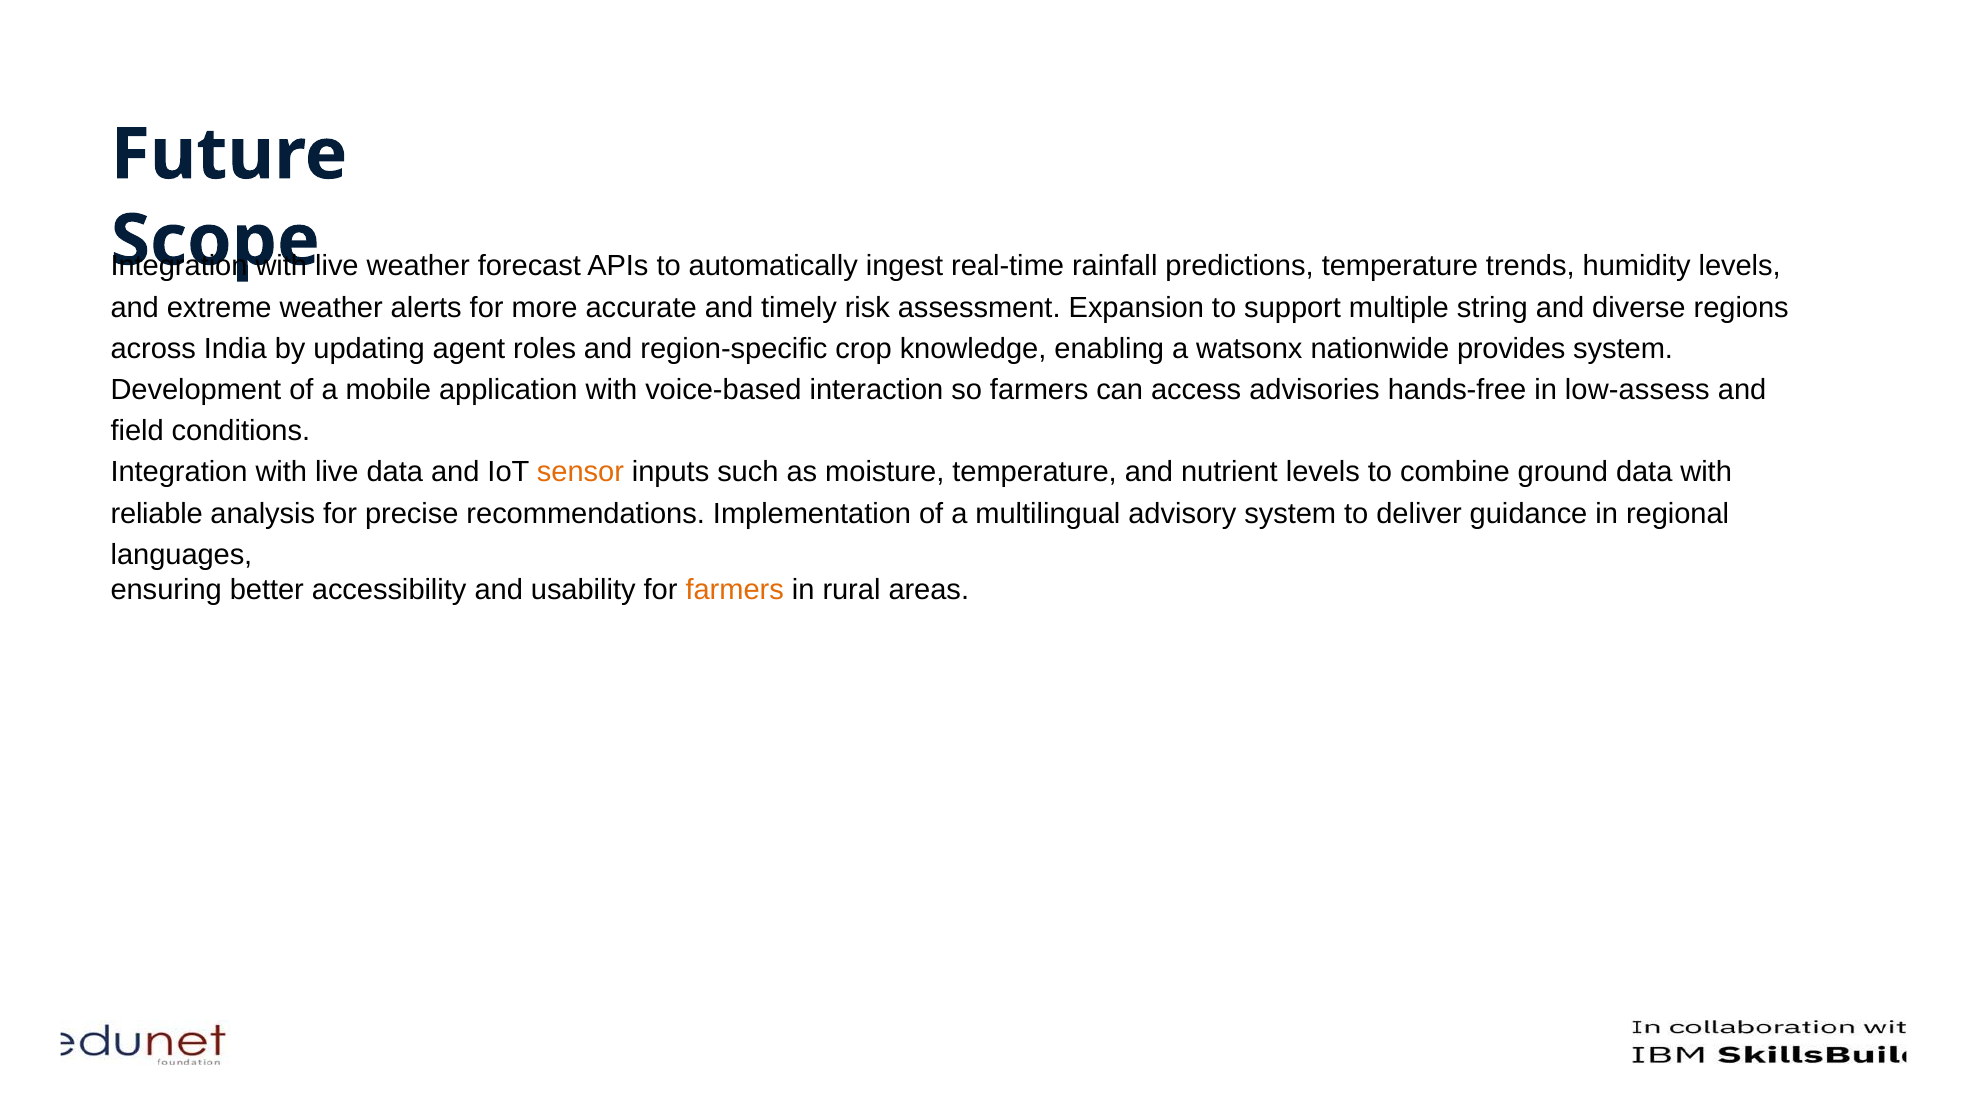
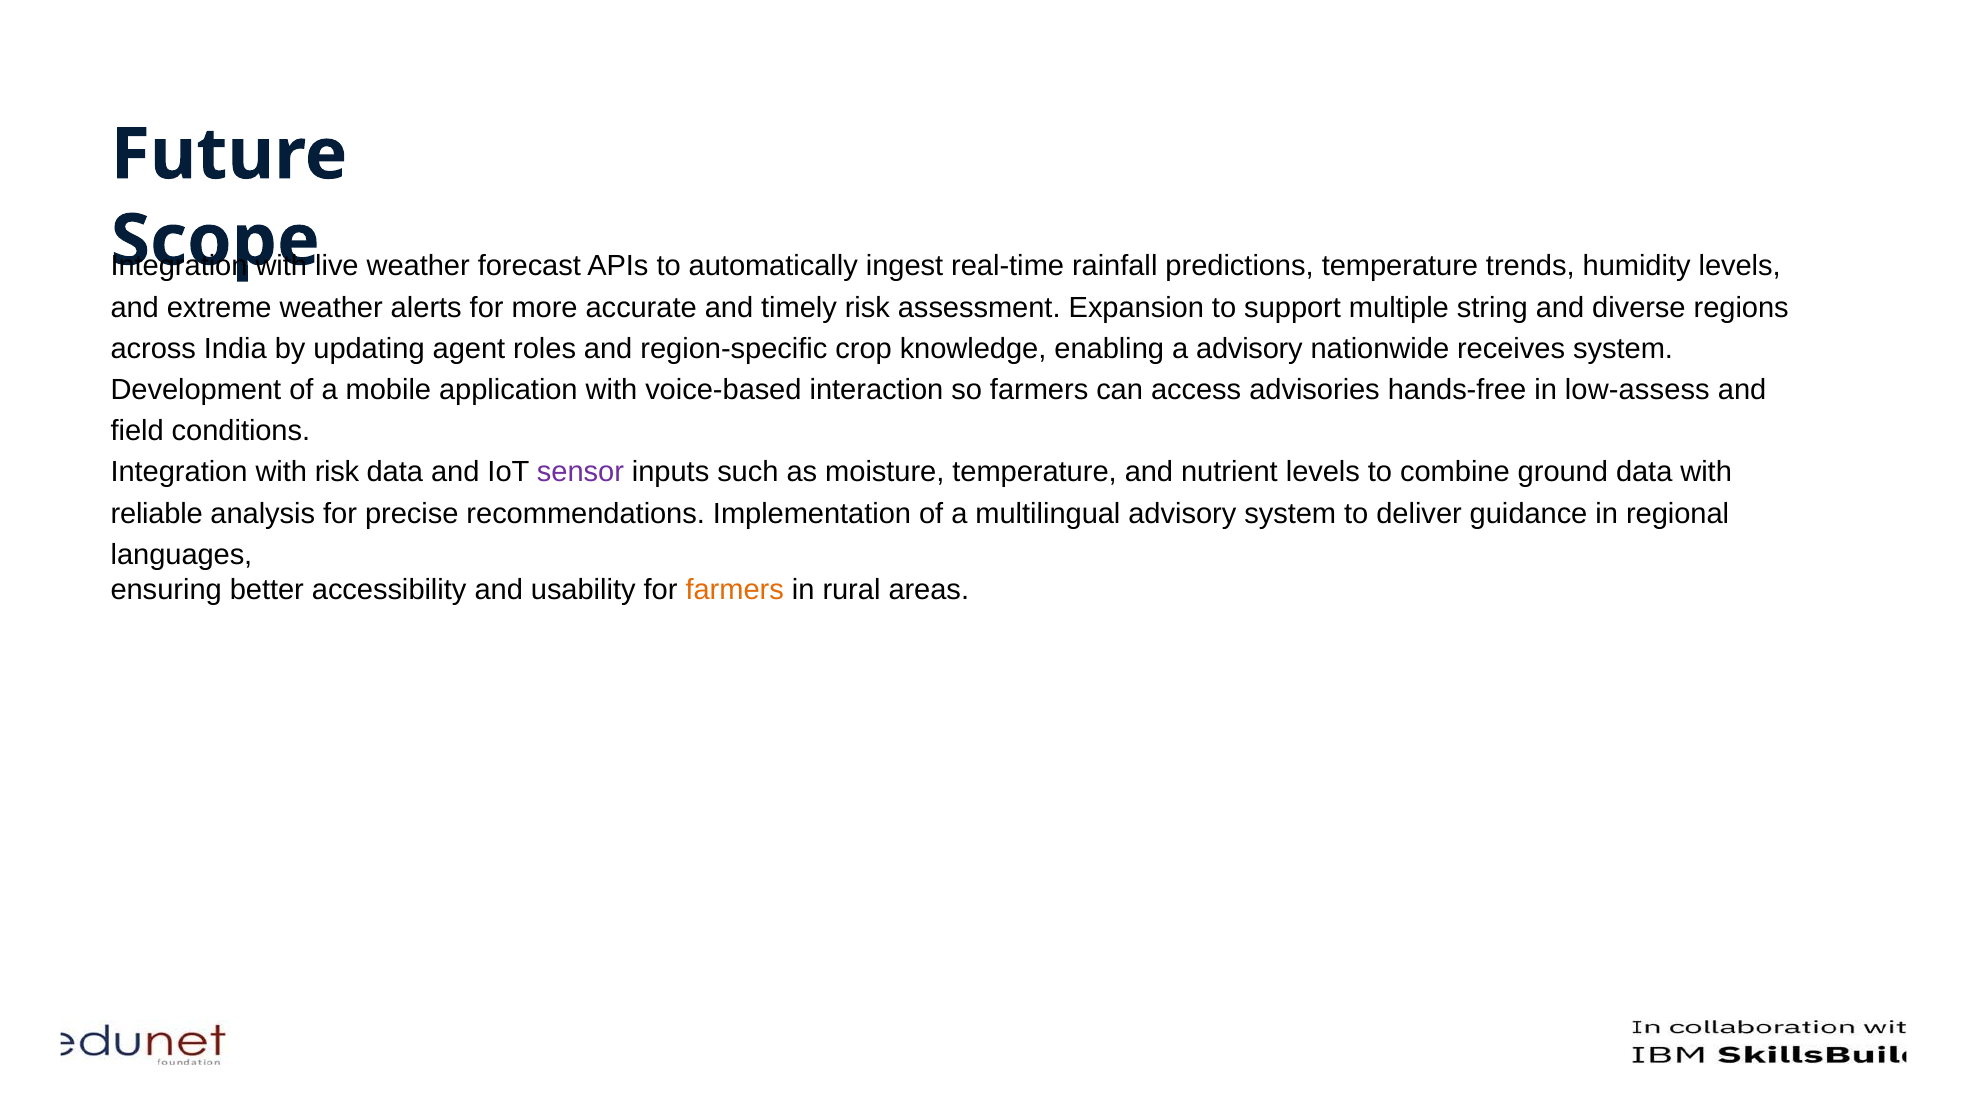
a watsonx: watsonx -> advisory
provides: provides -> receives
live at (337, 472): live -> risk
sensor colour: orange -> purple
